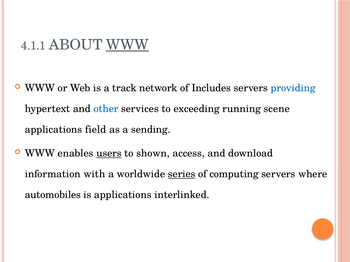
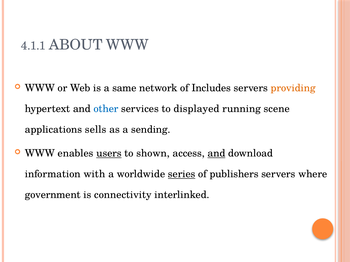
WWW at (127, 45) underline: present -> none
track: track -> same
providing colour: blue -> orange
exceeding: exceeding -> displayed
field: field -> sells
and at (216, 154) underline: none -> present
computing: computing -> publishers
automobiles: automobiles -> government
is applications: applications -> connectivity
